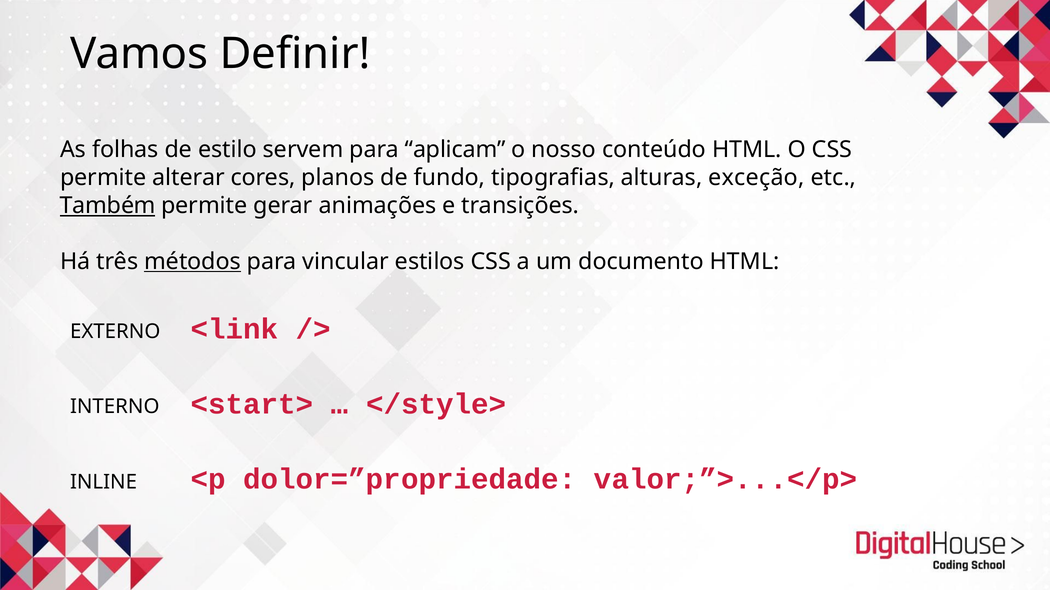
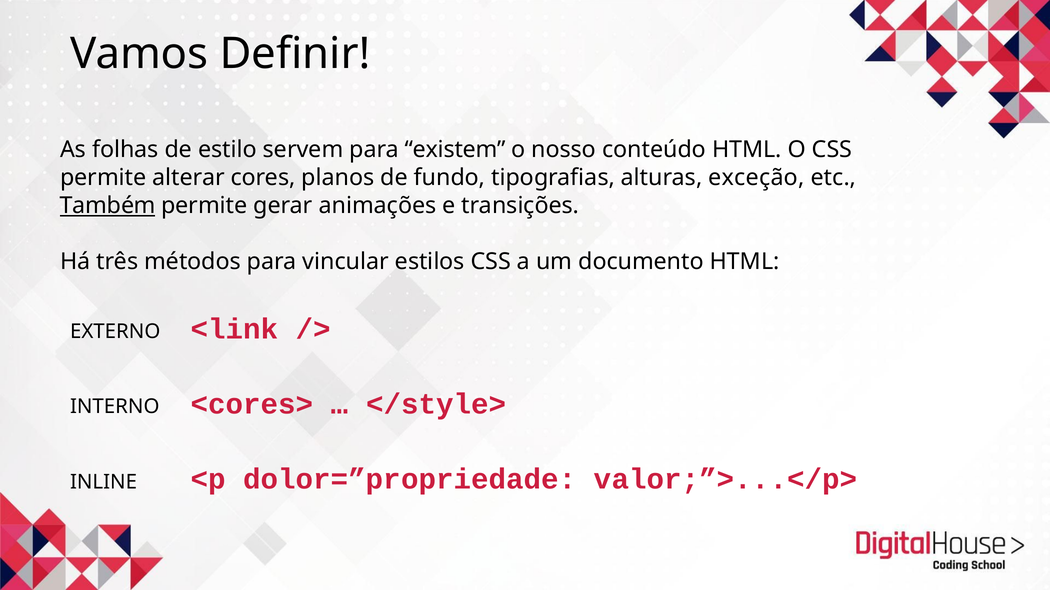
aplicam: aplicam -> existem
métodos underline: present -> none
<start>: <start> -> <cores>
